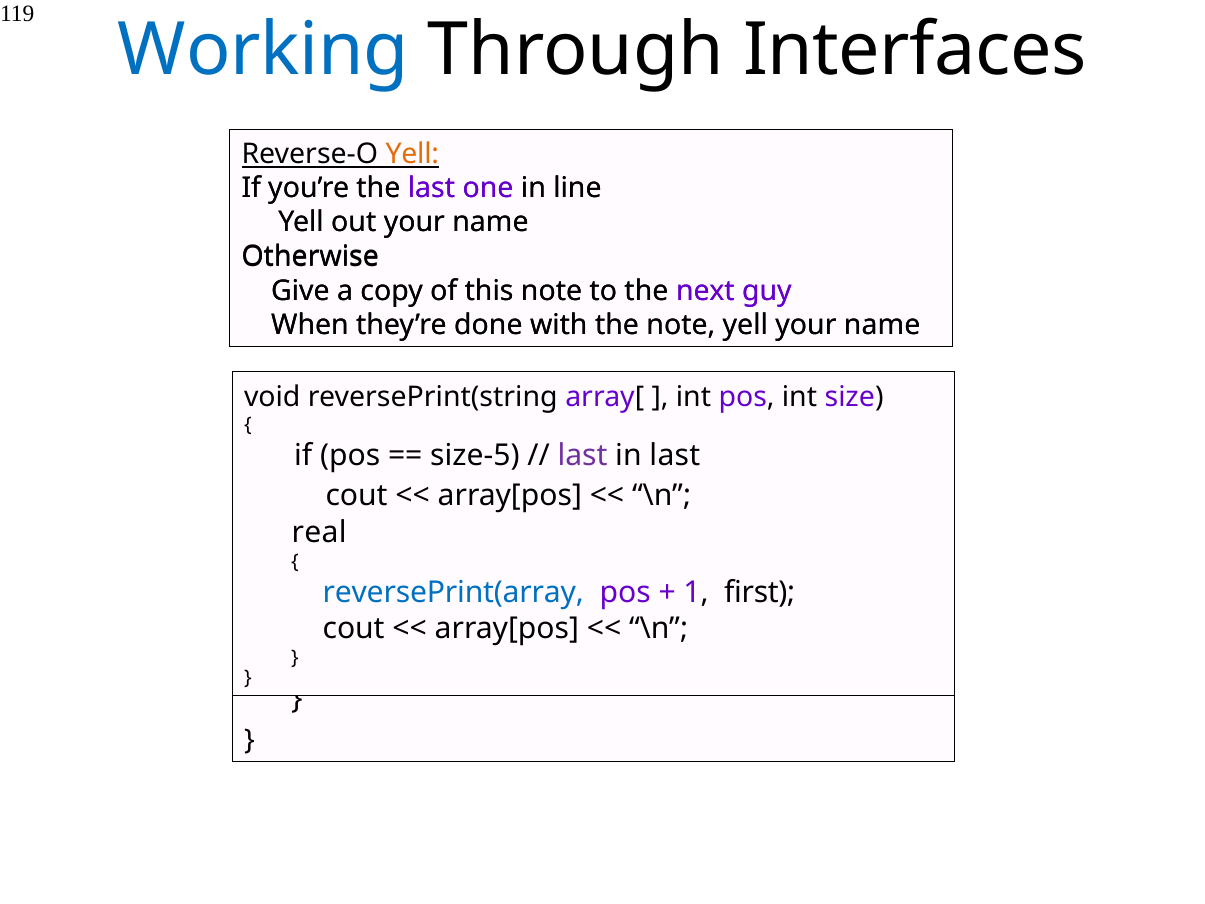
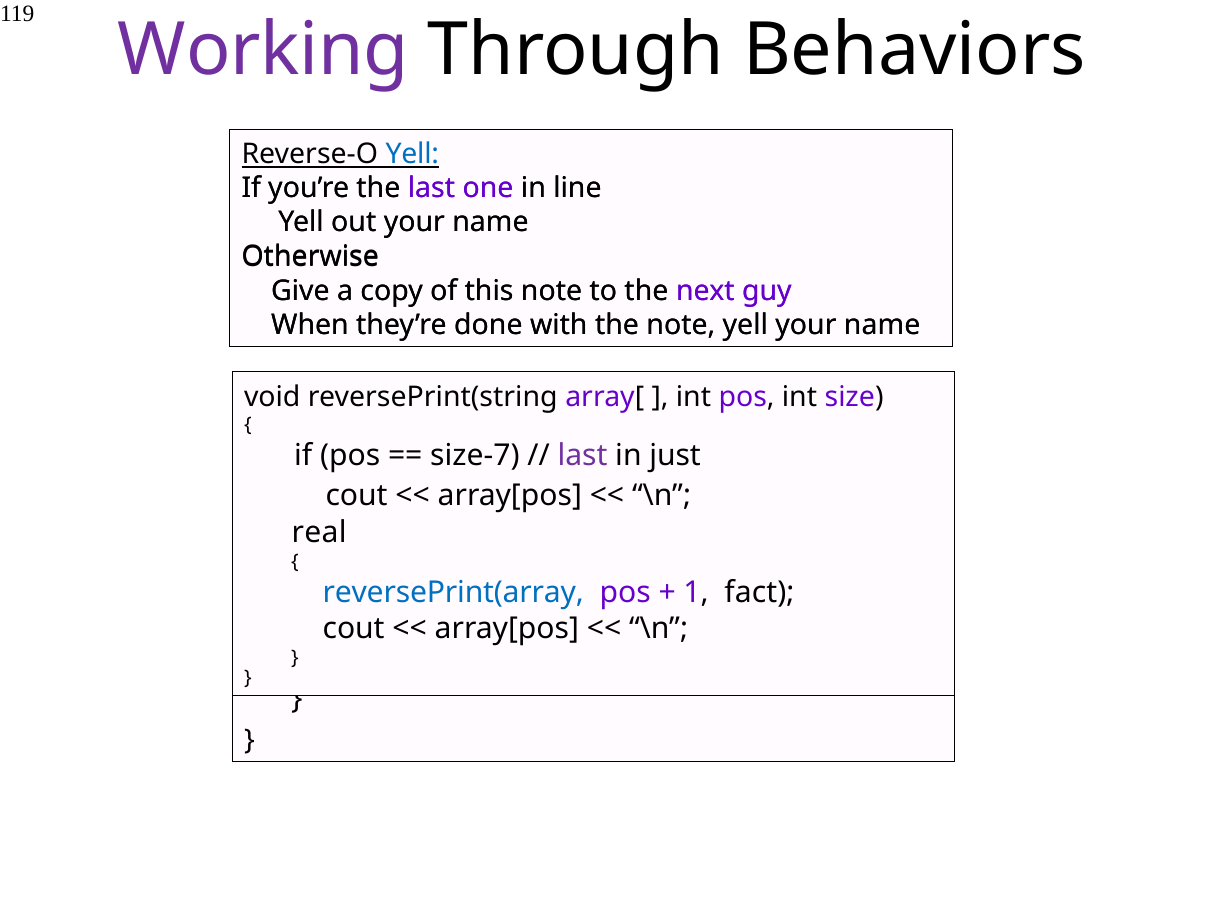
Working colour: blue -> purple
Interfaces: Interfaces -> Behaviors
Yell at (412, 154) colour: orange -> blue
size-5: size-5 -> size-7
in last: last -> just
first: first -> fact
